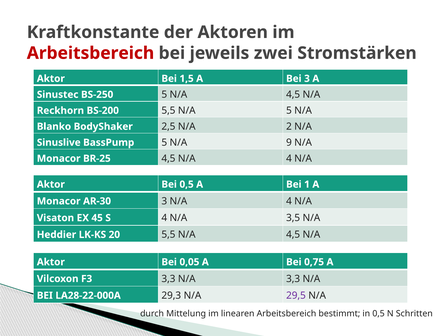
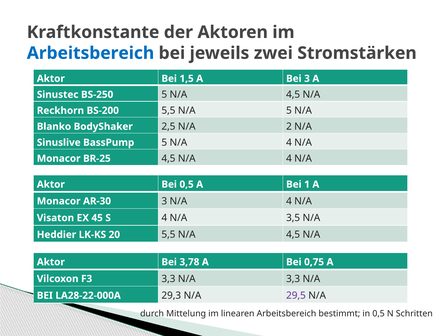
Arbeitsbereich at (90, 53) colour: red -> blue
5 N/A 9: 9 -> 4
0,05: 0,05 -> 3,78
